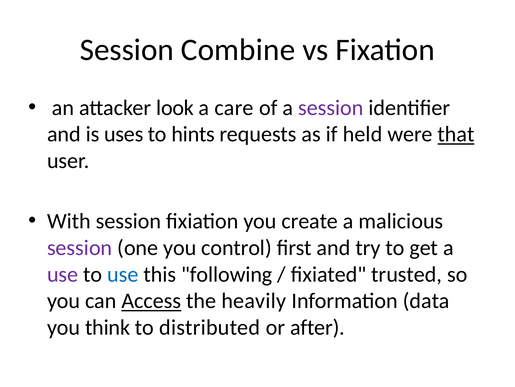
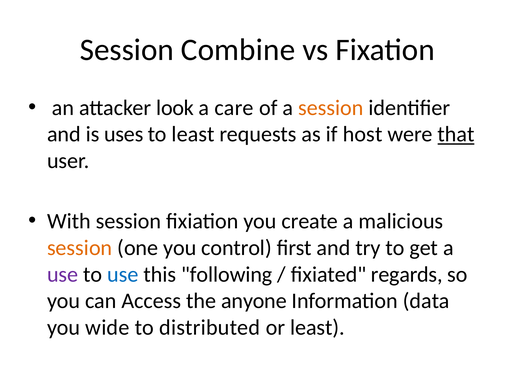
session at (331, 108) colour: purple -> orange
to hints: hints -> least
held: held -> host
session at (80, 247) colour: purple -> orange
trusted: trusted -> regards
Access underline: present -> none
heavily: heavily -> anyone
think: think -> wide
or after: after -> least
